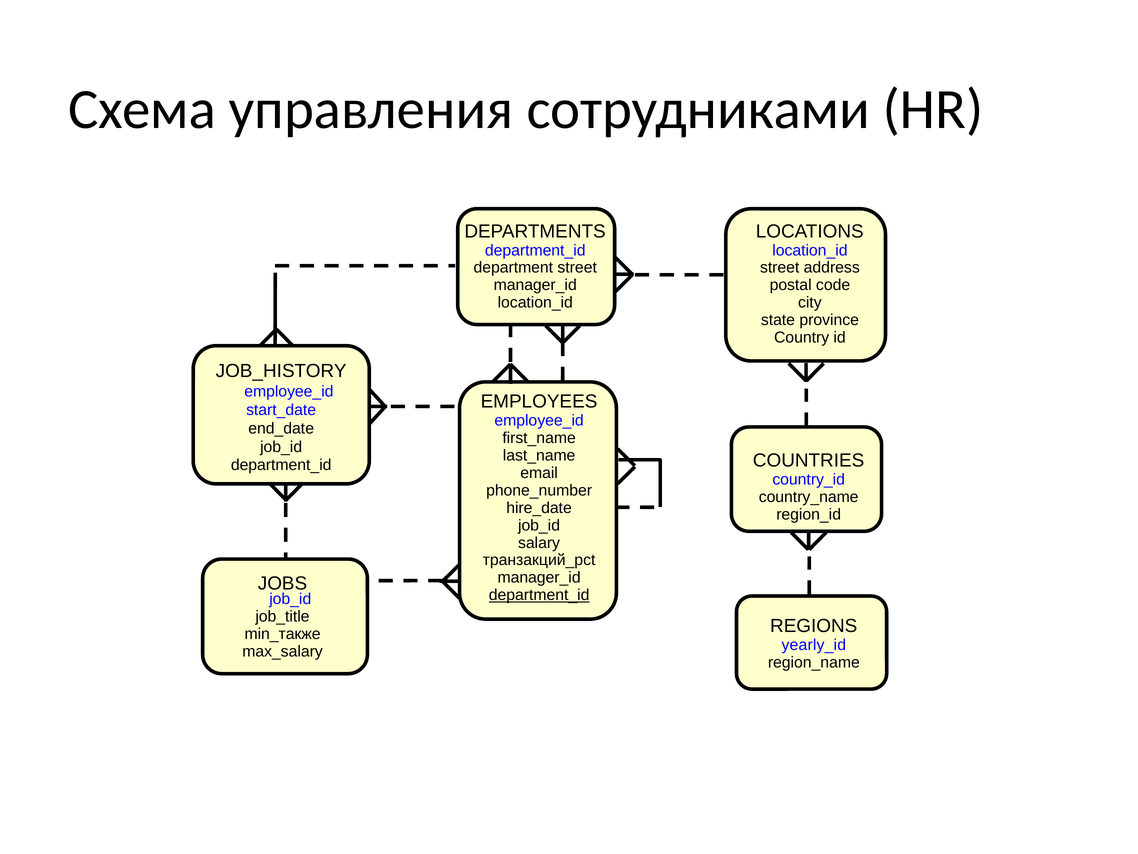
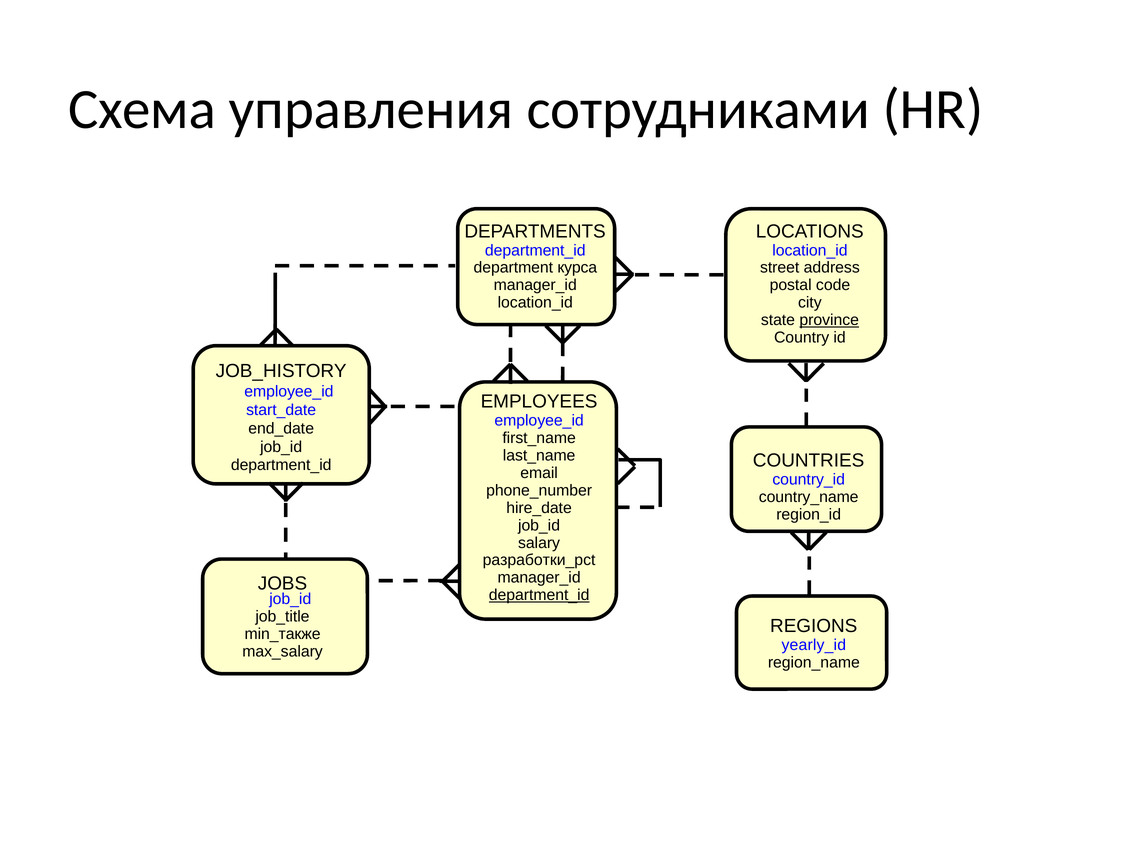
department street: street -> курса
province underline: none -> present
транзакций_pct: транзакций_pct -> разработки_pct
